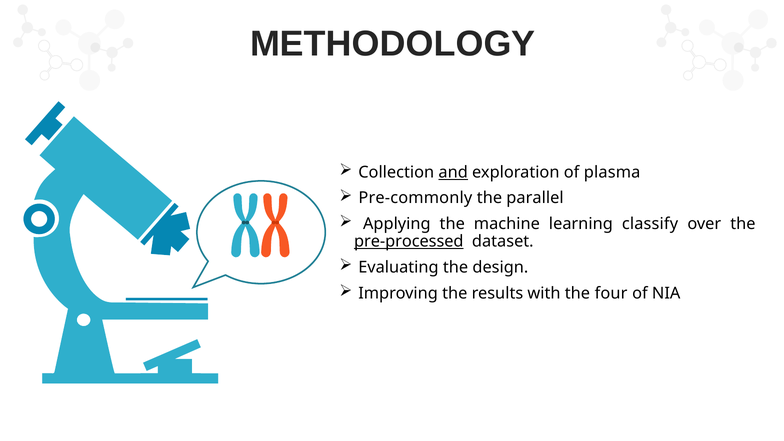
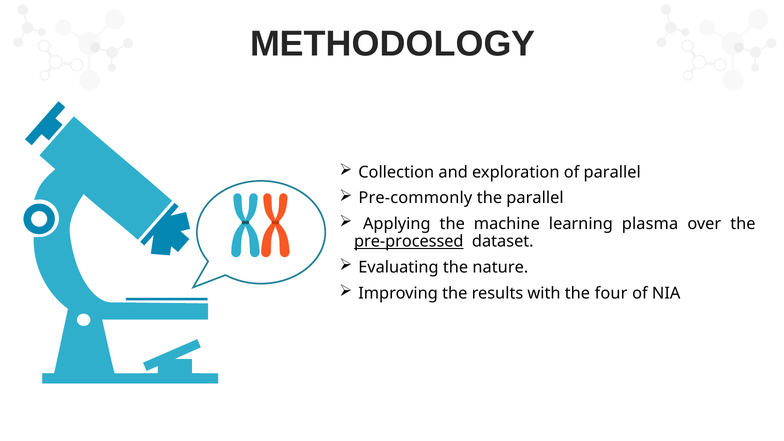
and underline: present -> none
of plasma: plasma -> parallel
classify: classify -> plasma
design: design -> nature
